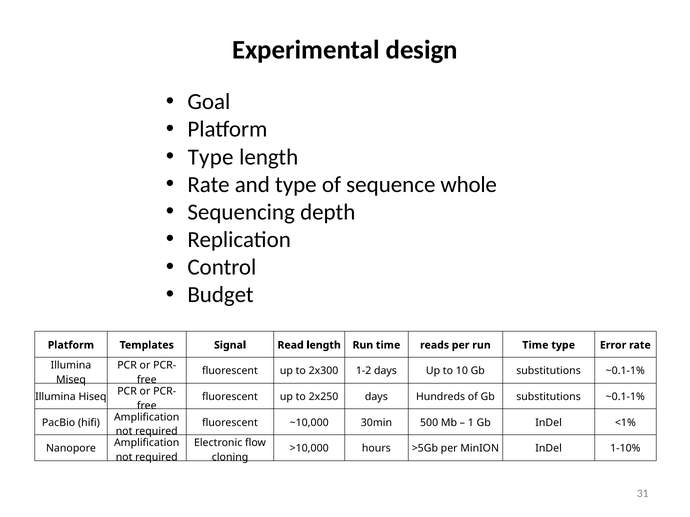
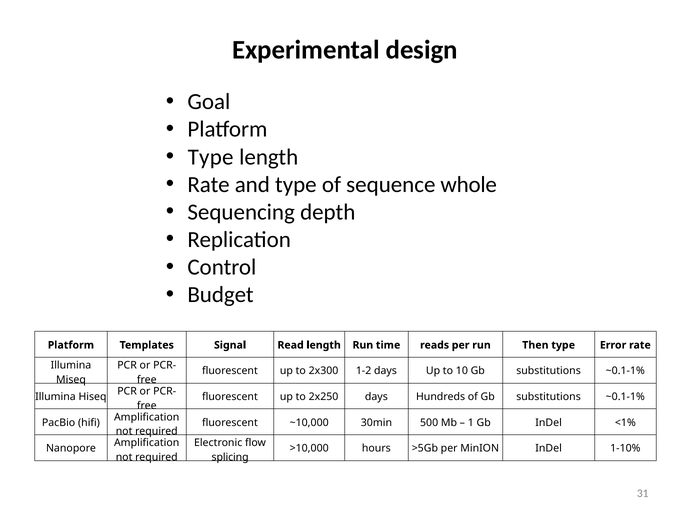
per run Time: Time -> Then
cloning: cloning -> splicing
